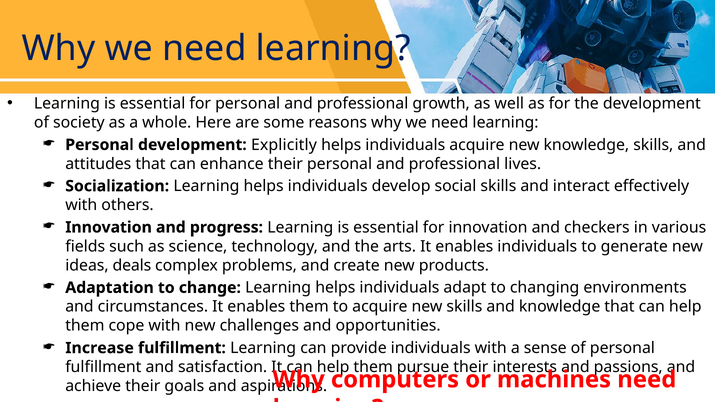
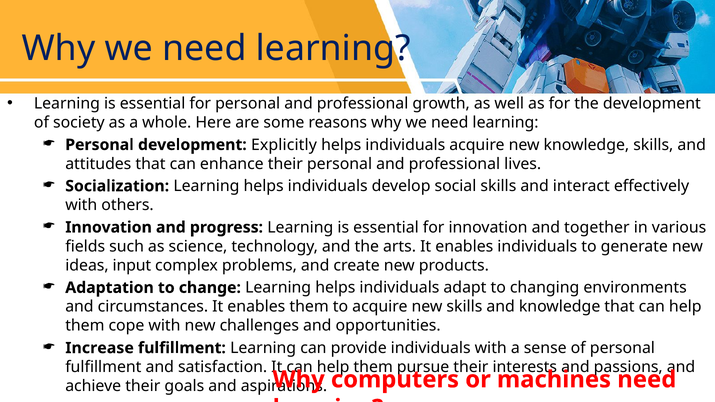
checkers: checkers -> together
deals: deals -> input
